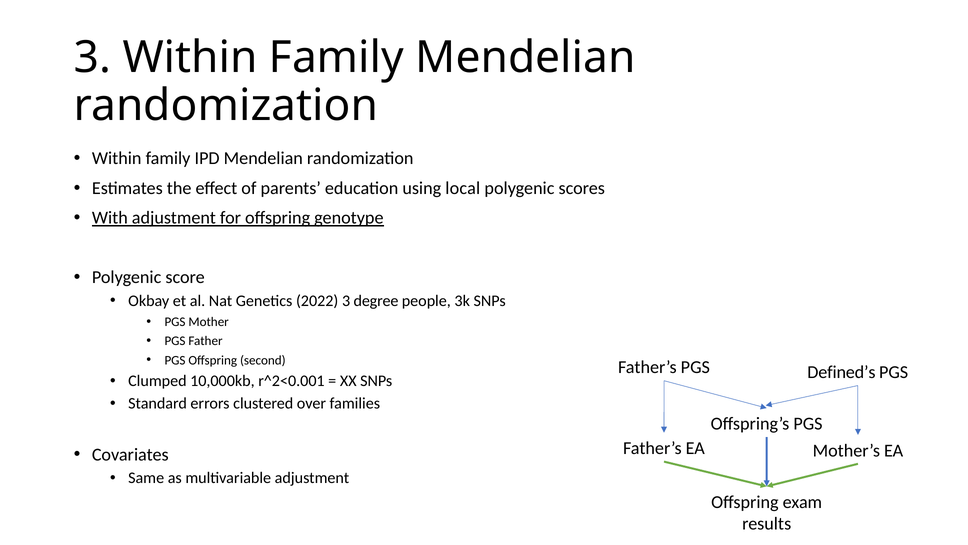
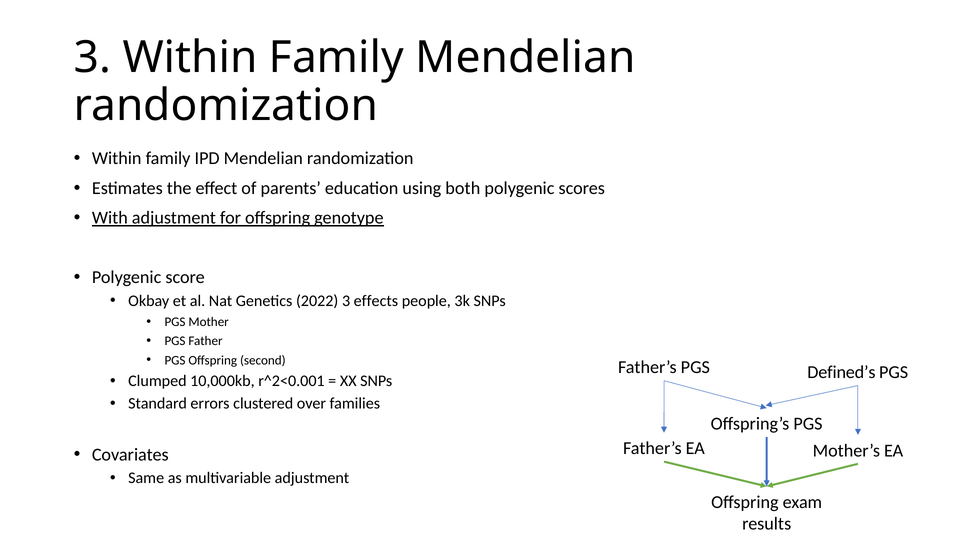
local: local -> both
degree: degree -> effects
